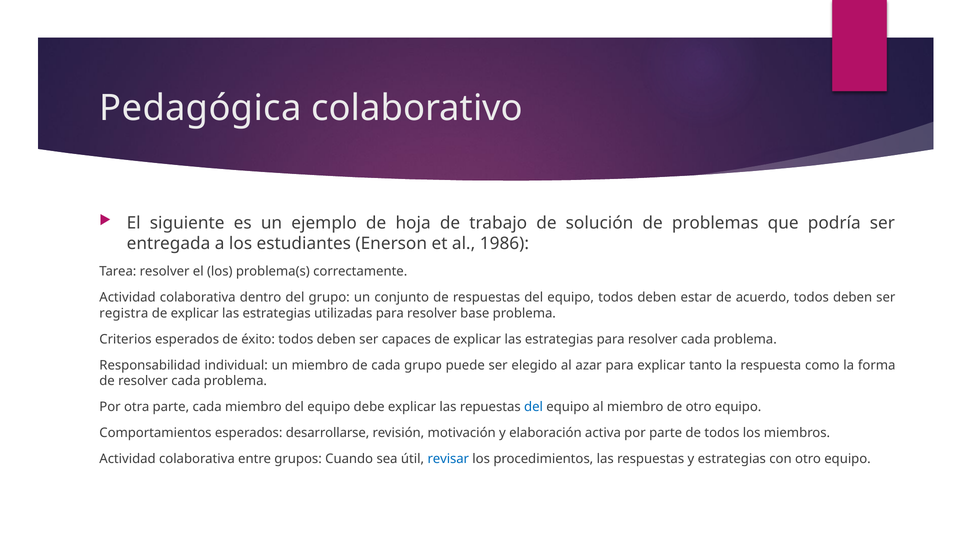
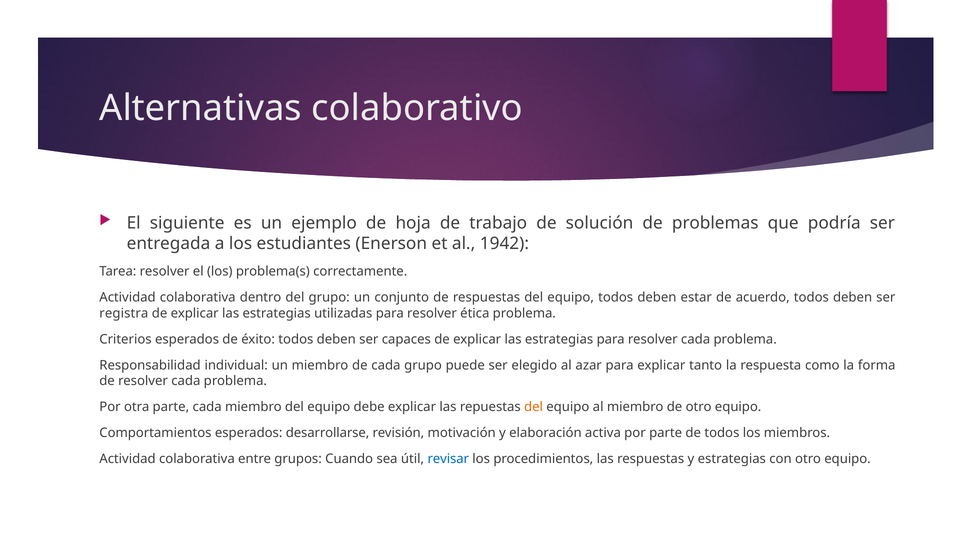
Pedagógica: Pedagógica -> Alternativas
1986: 1986 -> 1942
base: base -> ética
del at (534, 407) colour: blue -> orange
